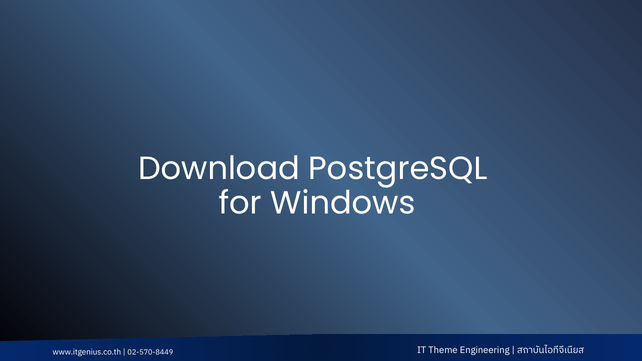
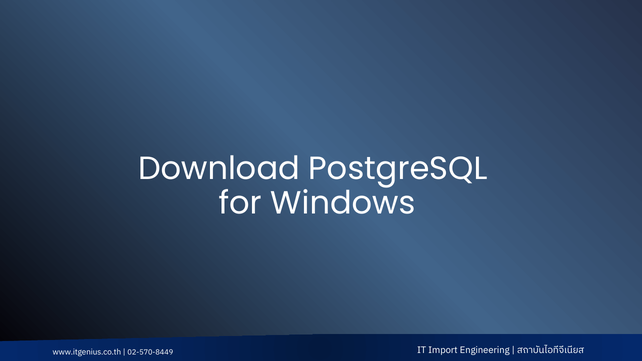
Theme: Theme -> Import
